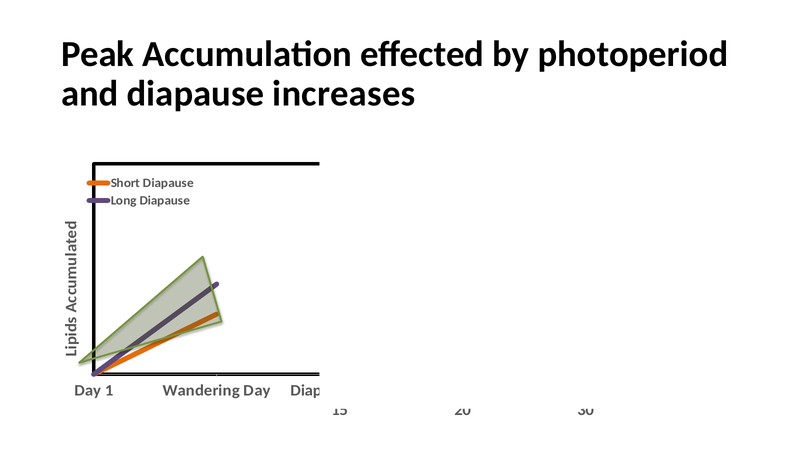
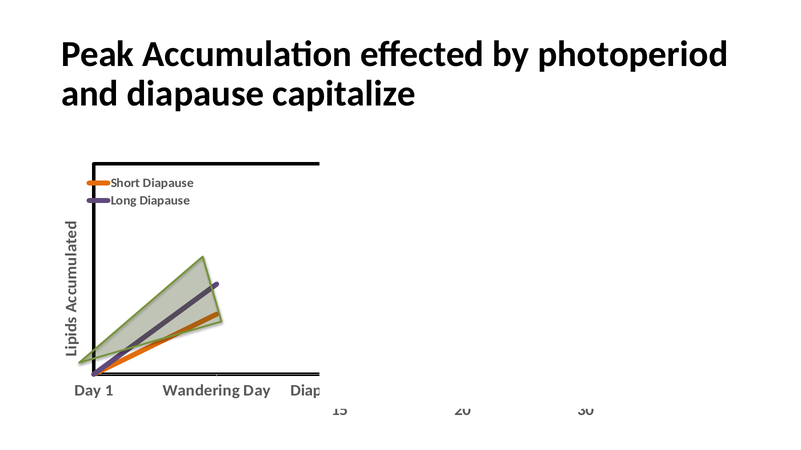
increases: increases -> capitalize
